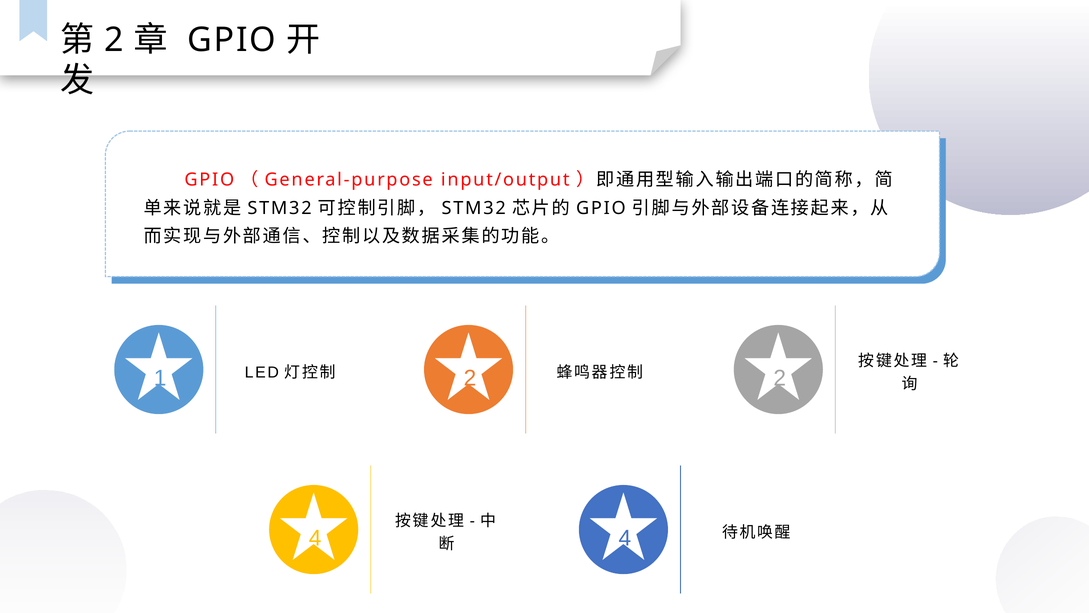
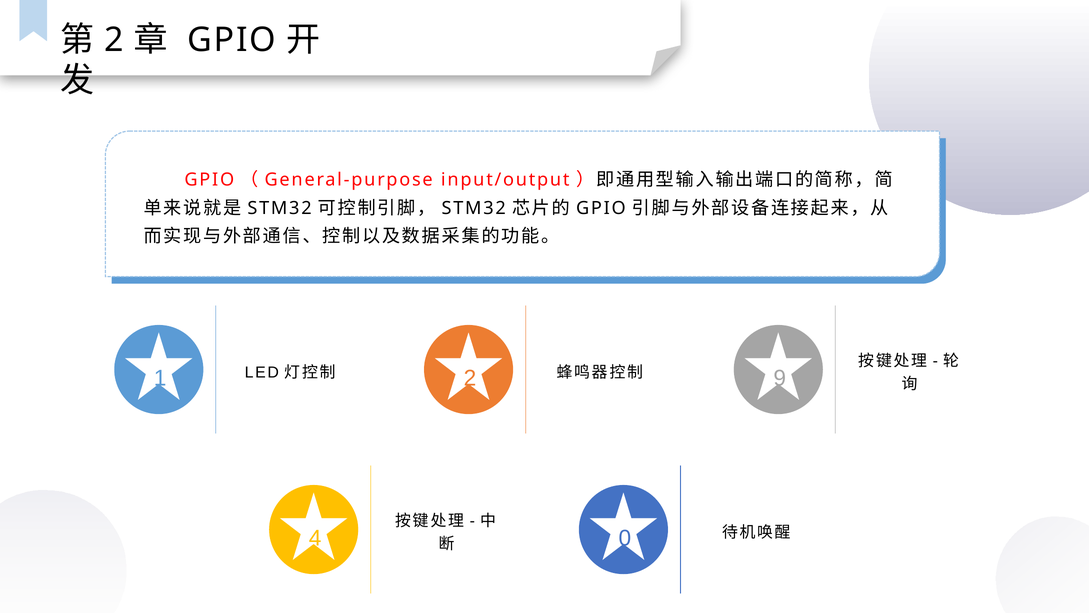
2 2: 2 -> 9
4 at (625, 538): 4 -> 0
